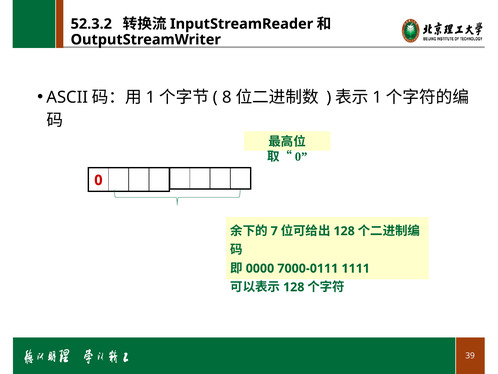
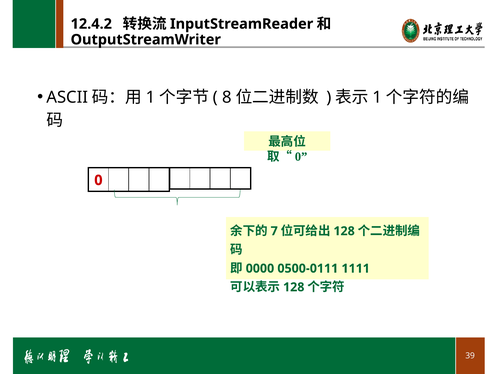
52.3.2: 52.3.2 -> 12.4.2
7000-0111: 7000-0111 -> 0500-0111
